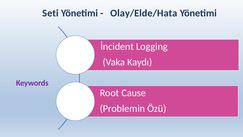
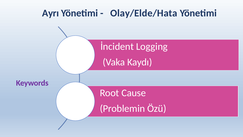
Seti: Seti -> Ayrı
